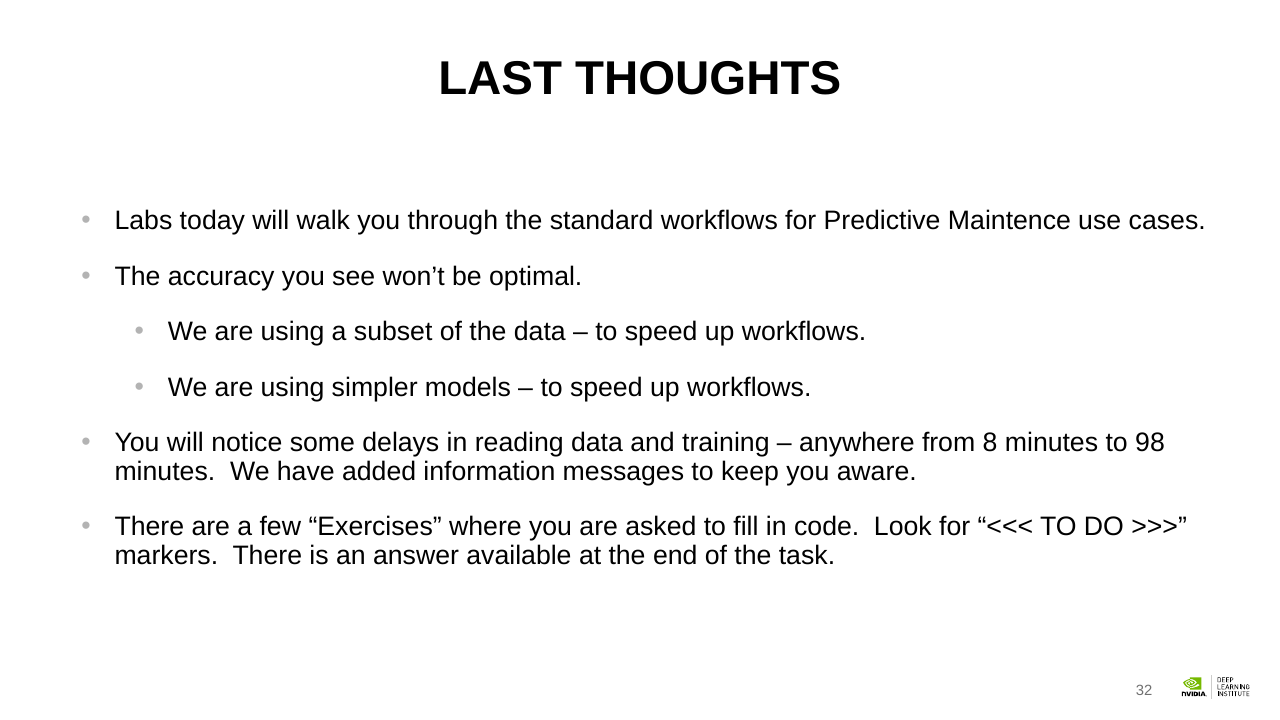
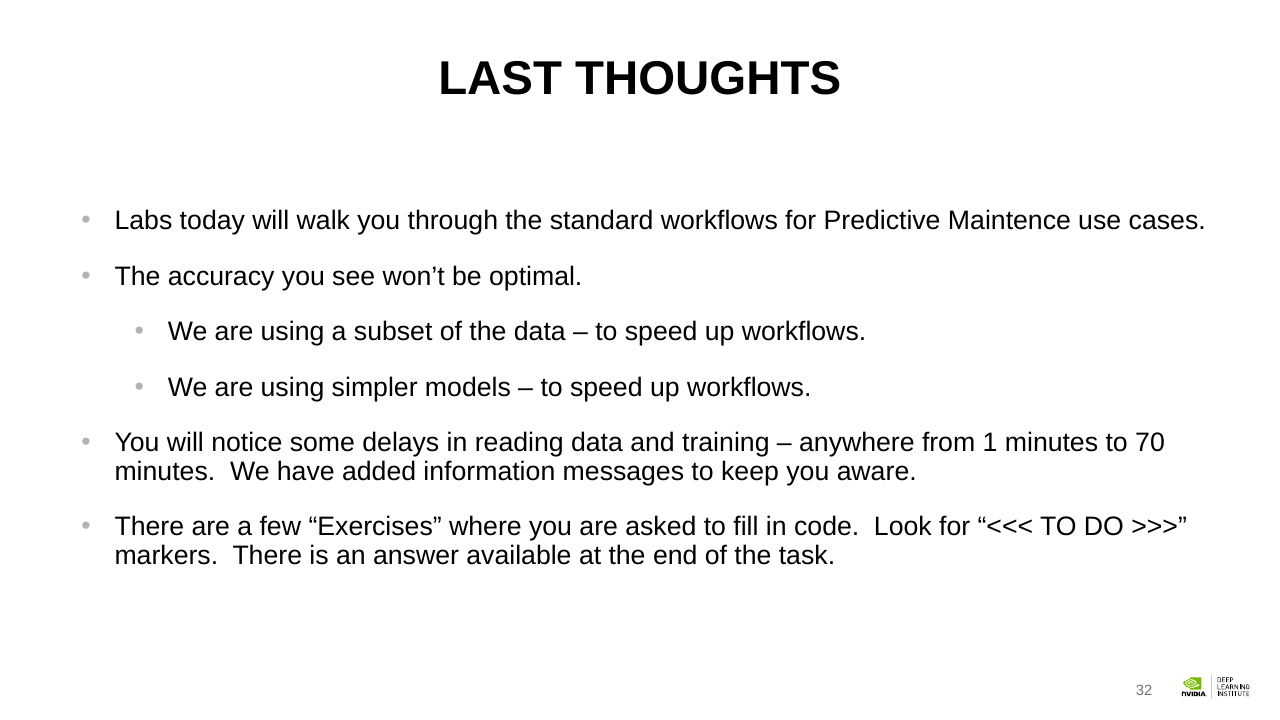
8: 8 -> 1
98: 98 -> 70
